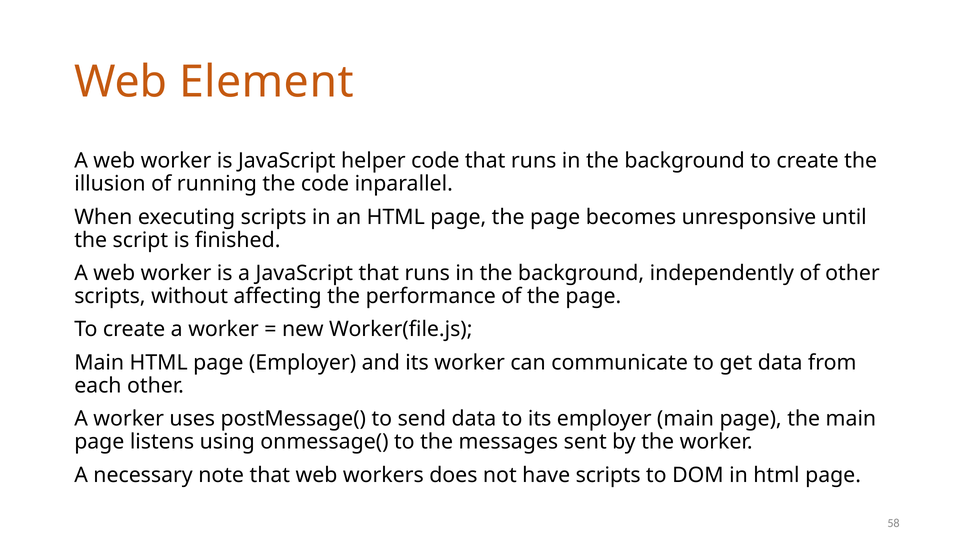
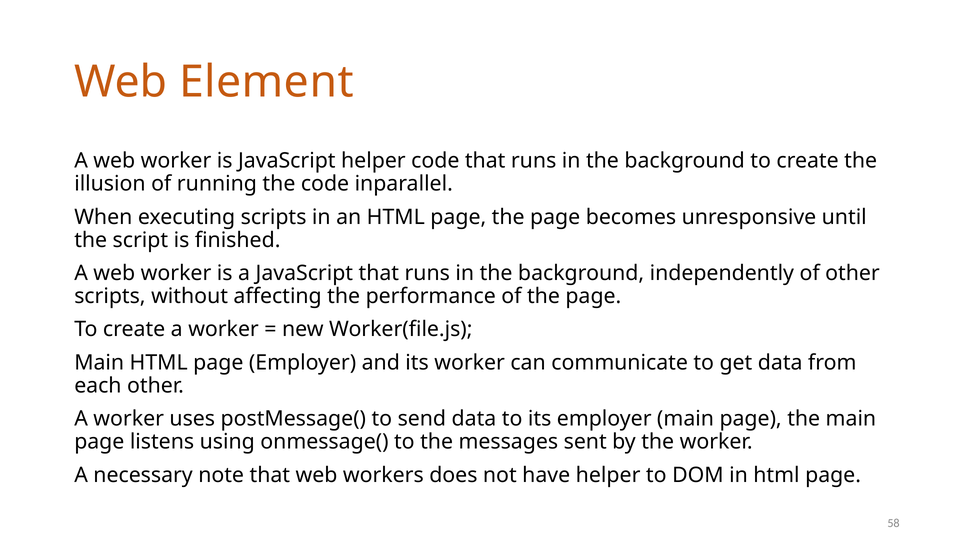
have scripts: scripts -> helper
